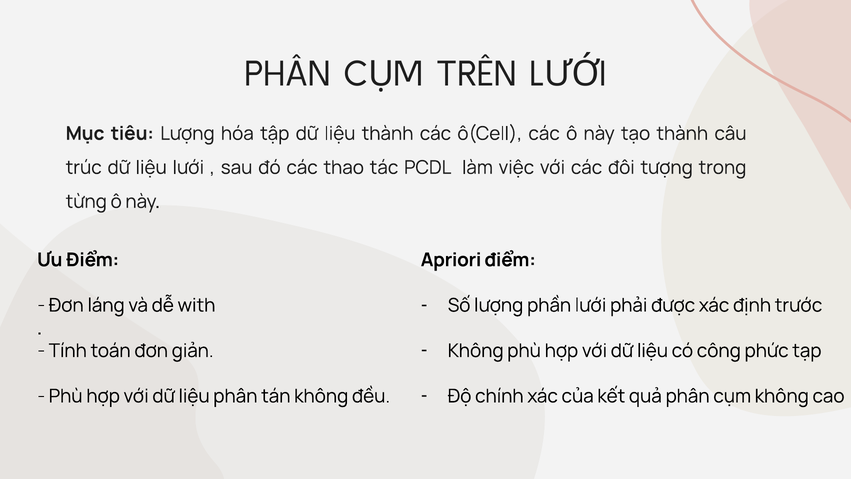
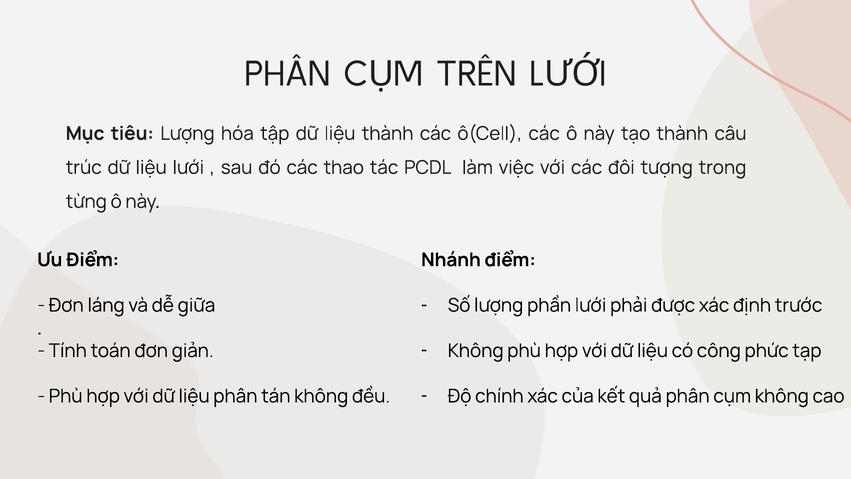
Apriori: Apriori -> Nhánh
with: with -> giữa
